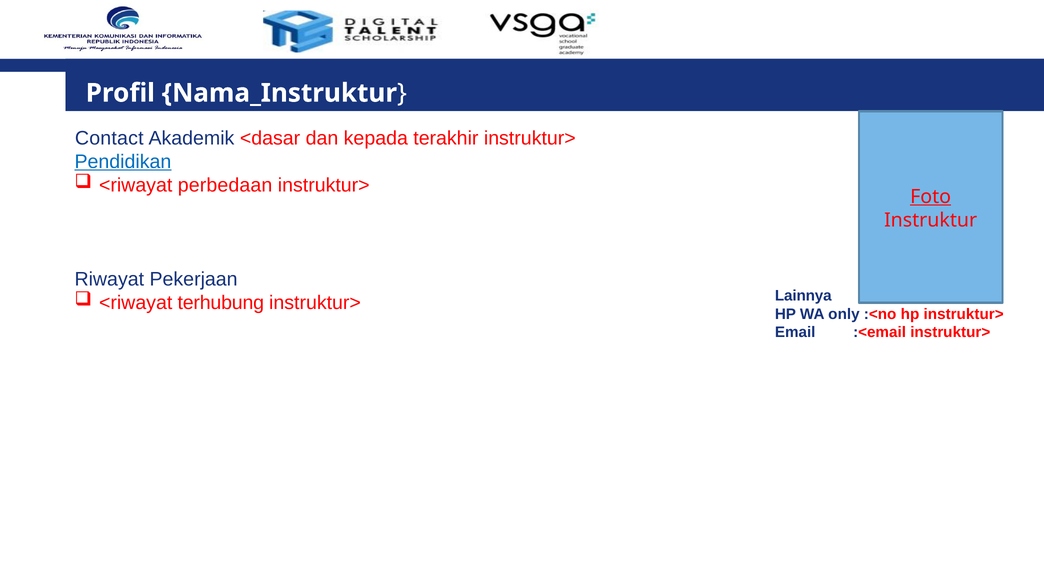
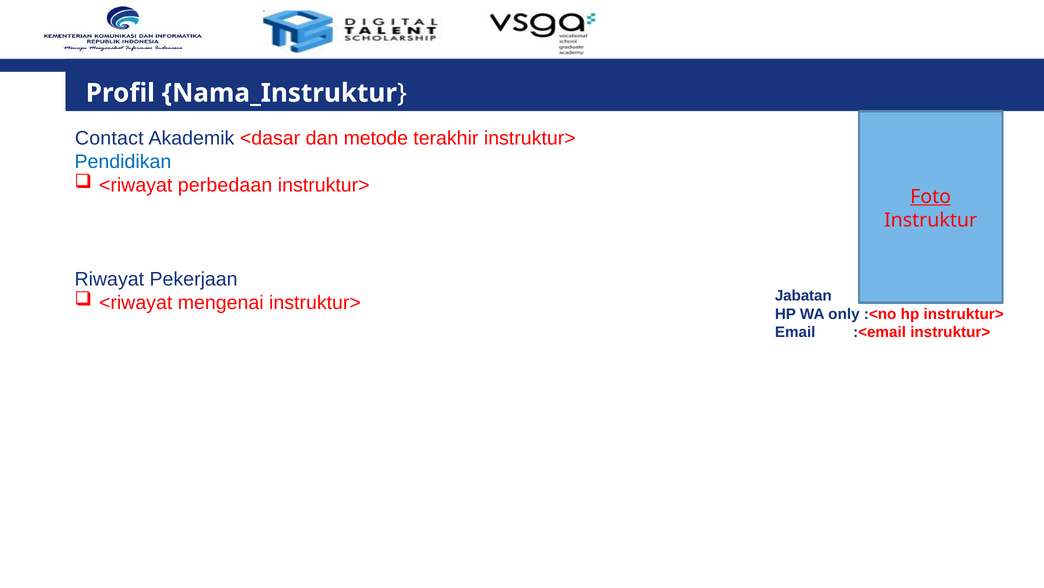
kepada: kepada -> metode
Pendidikan underline: present -> none
terhubung: terhubung -> mengenai
Lainnya: Lainnya -> Jabatan
